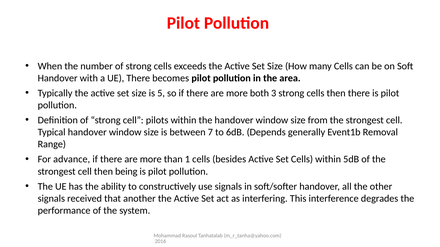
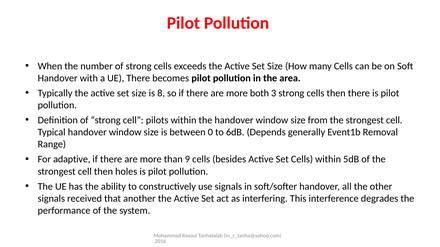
5: 5 -> 8
7: 7 -> 0
advance: advance -> adaptive
1: 1 -> 9
being: being -> holes
